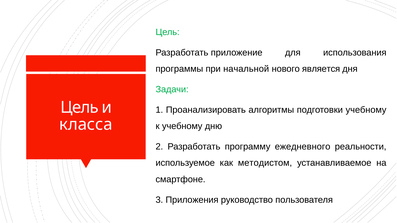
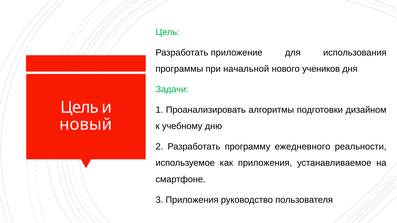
является: является -> учеников
подготовки учебному: учебному -> дизайном
класса: класса -> новый
как методистом: методистом -> приложения
